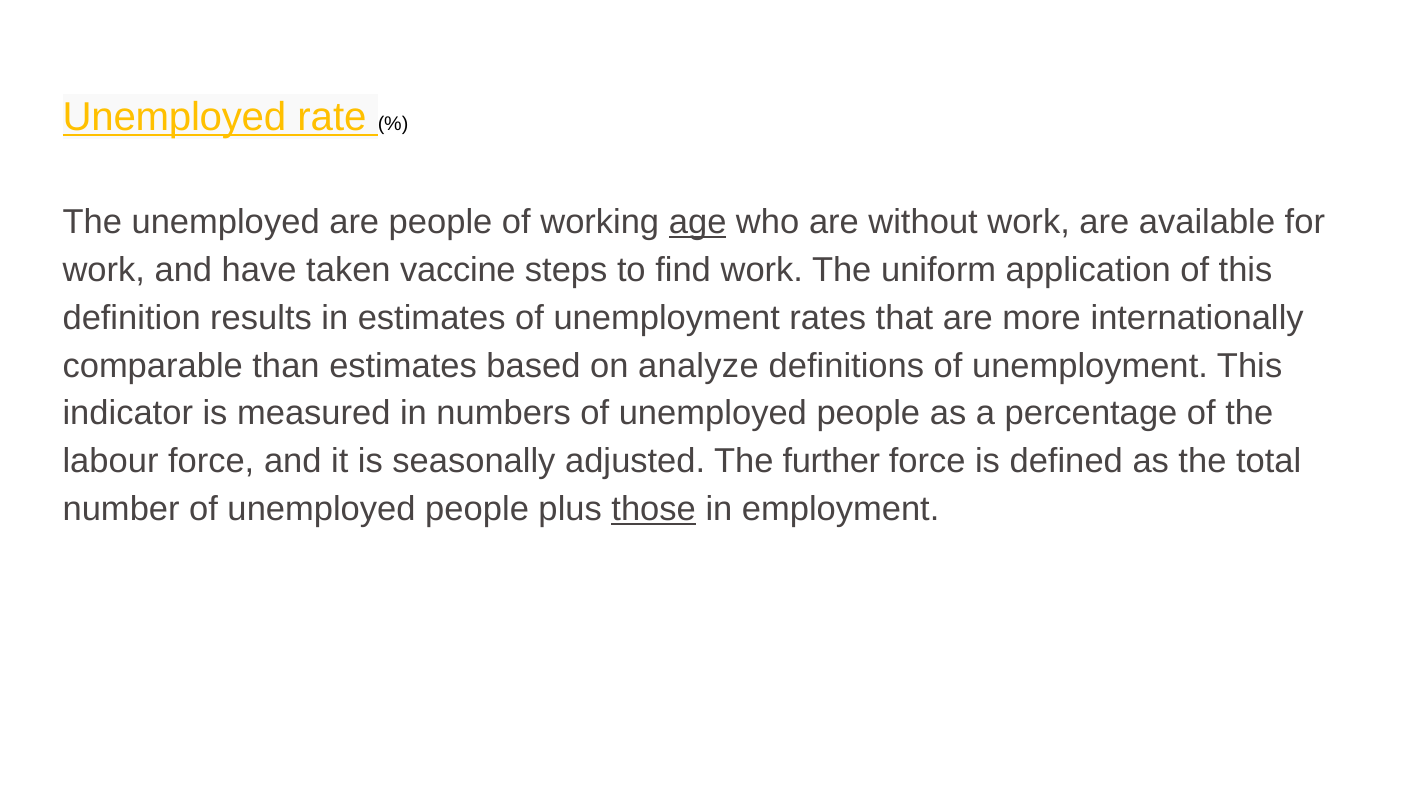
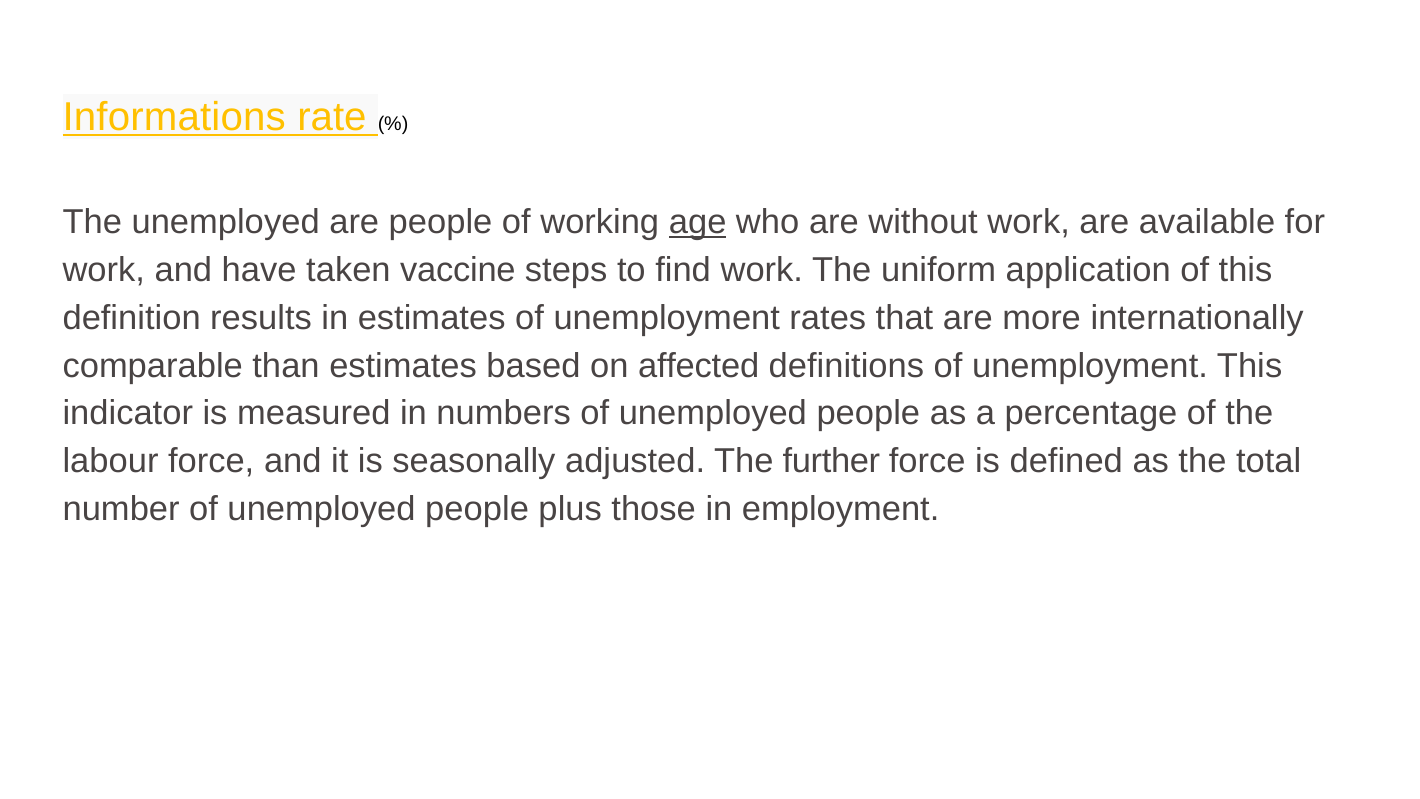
Unemployed at (174, 117): Unemployed -> Informations
analyze: analyze -> affected
those underline: present -> none
